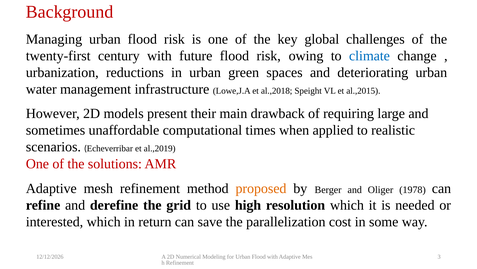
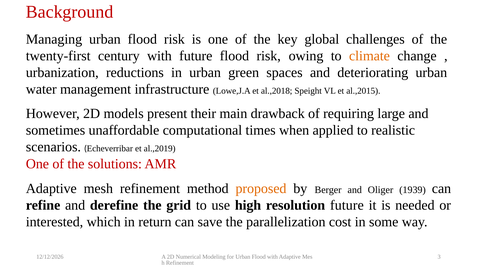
climate colour: blue -> orange
1978: 1978 -> 1939
resolution which: which -> future
